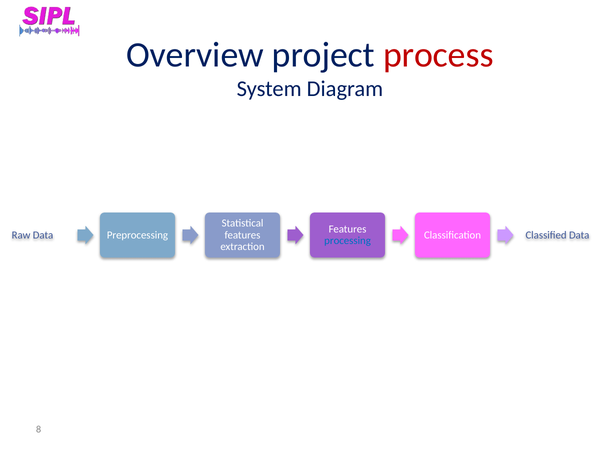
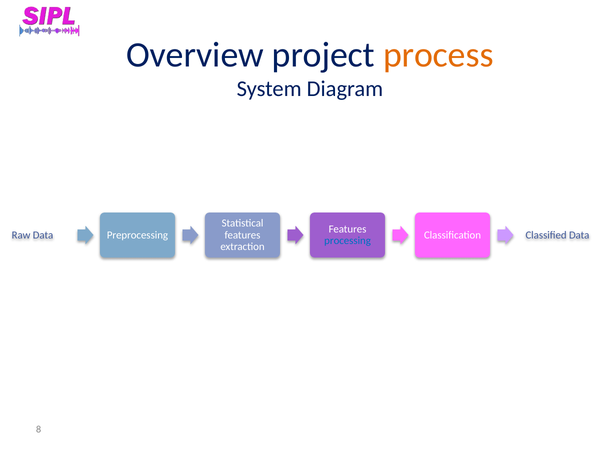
process colour: red -> orange
